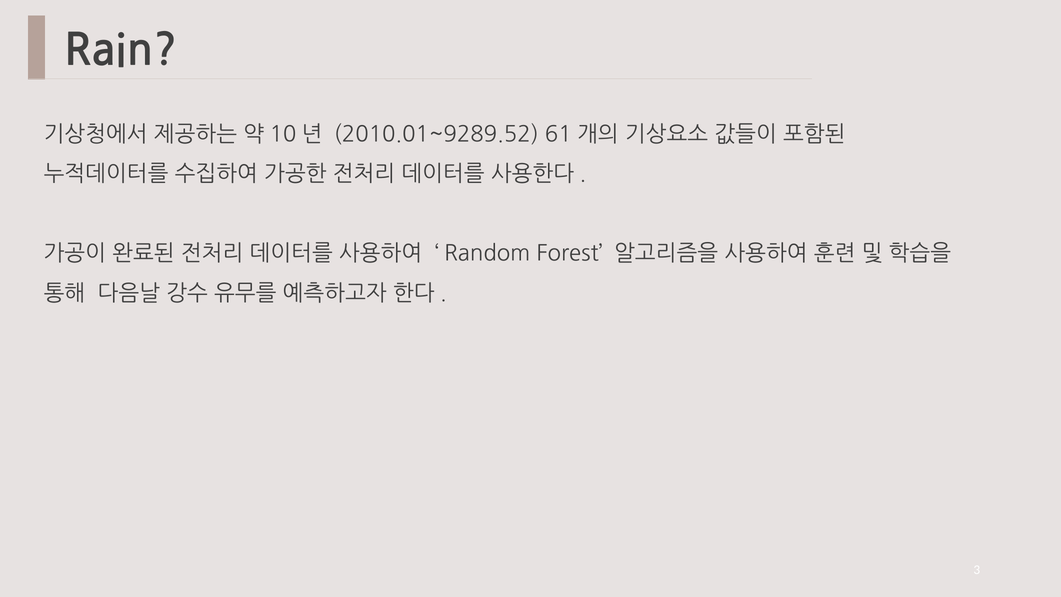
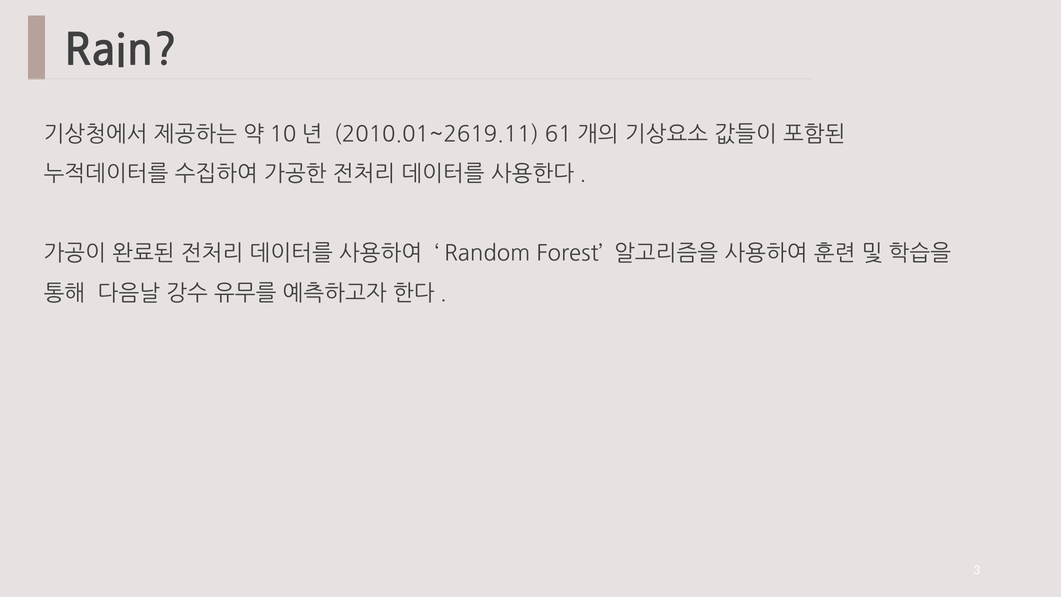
2010.01~9289.52: 2010.01~9289.52 -> 2010.01~2619.11
